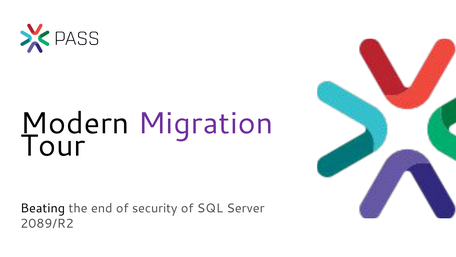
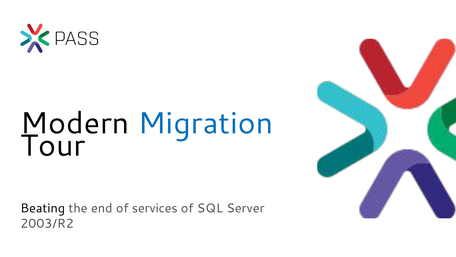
Migration colour: purple -> blue
security: security -> services
2089/R2: 2089/R2 -> 2003/R2
